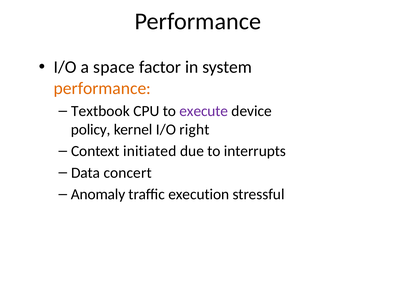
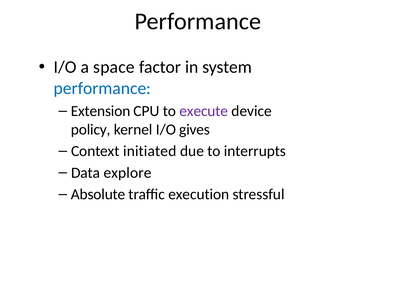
performance at (102, 88) colour: orange -> blue
Textbook: Textbook -> Extension
right: right -> gives
concert: concert -> explore
Anomaly: Anomaly -> Absolute
